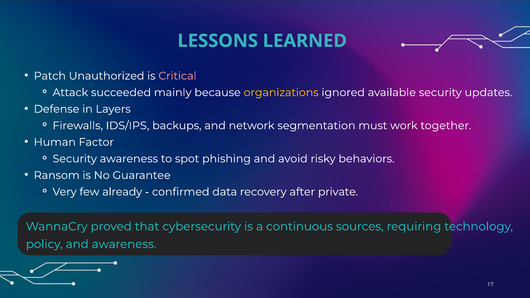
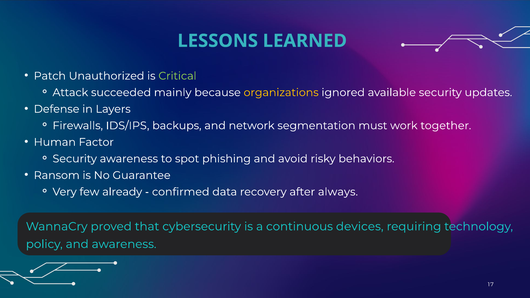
Critical colour: pink -> light green
private: private -> always
sources: sources -> devices
